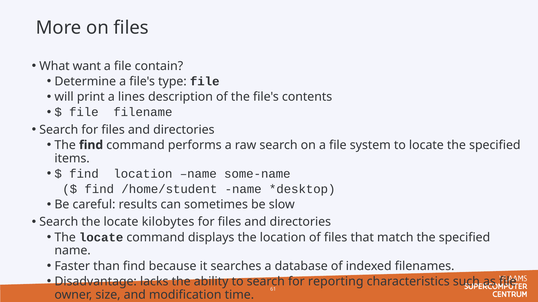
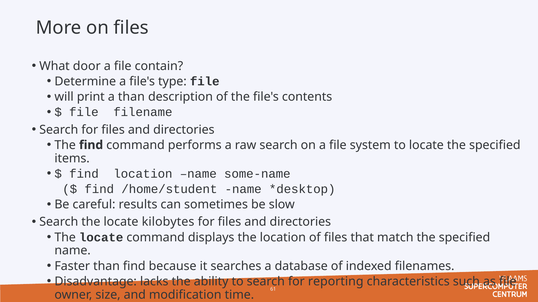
want: want -> door
a lines: lines -> than
